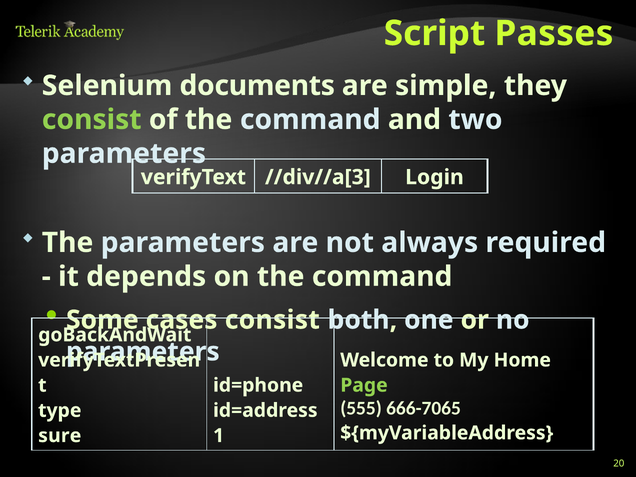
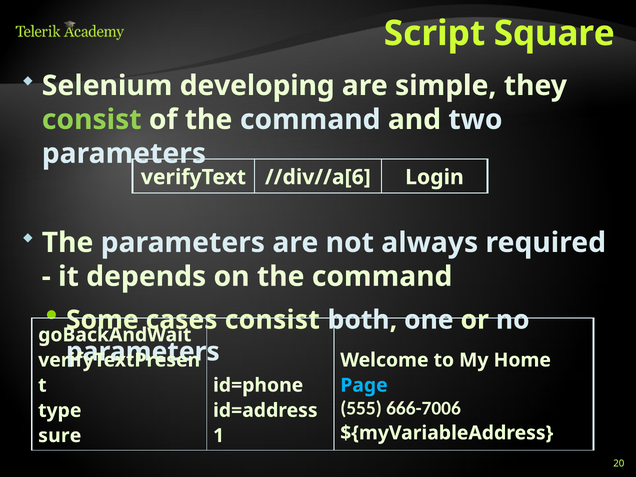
Passes: Passes -> Square
documents: documents -> developing
//div//a[3: //div//a[3 -> //div//a[6
Page colour: light green -> light blue
666-7065: 666-7065 -> 666-7006
